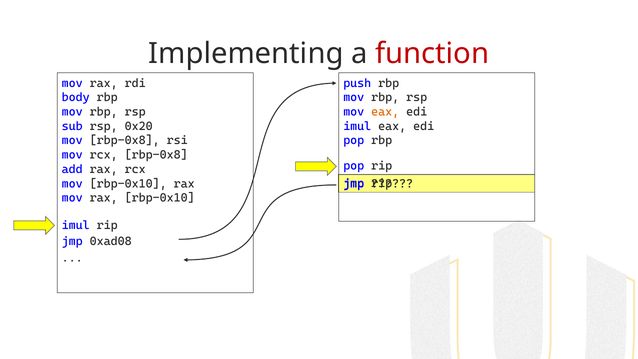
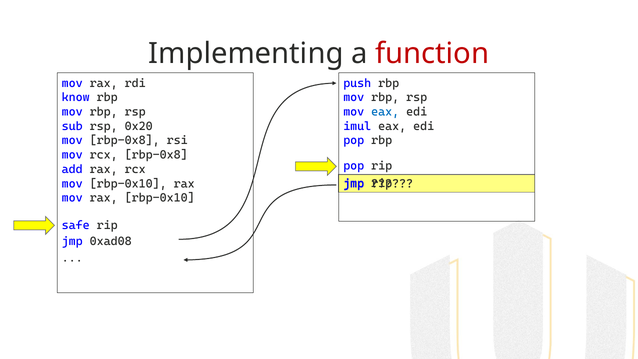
body: body -> know
eax at (385, 112) colour: orange -> blue
imul at (76, 225): imul -> safe
